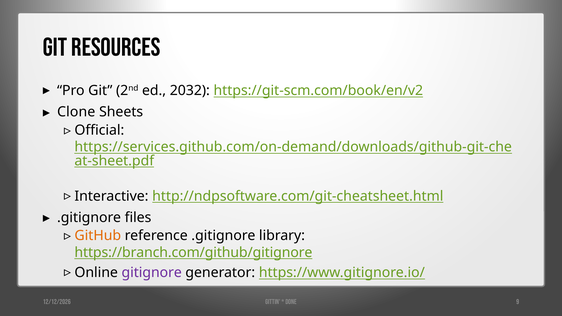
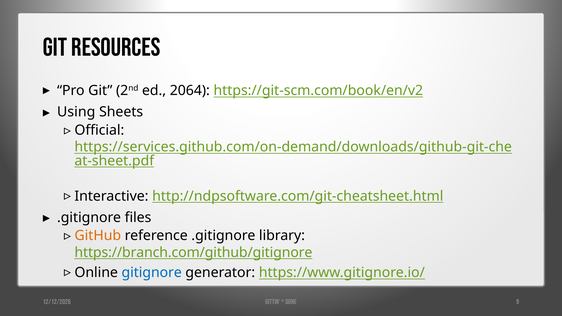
2032: 2032 -> 2064
Clone: Clone -> Using
gitignore colour: purple -> blue
